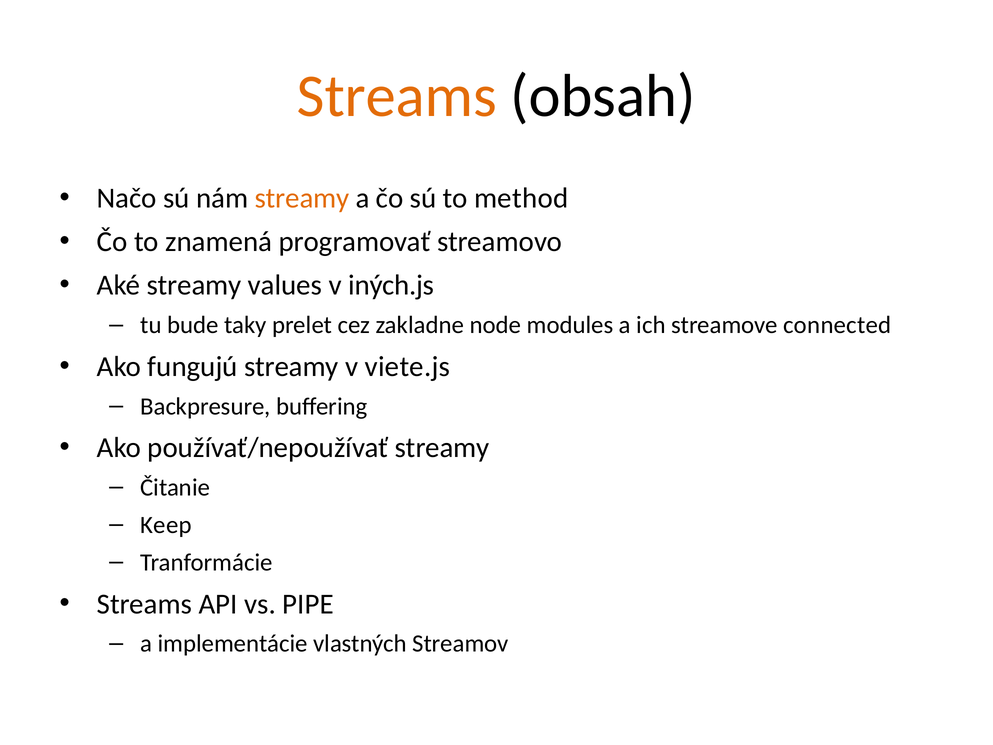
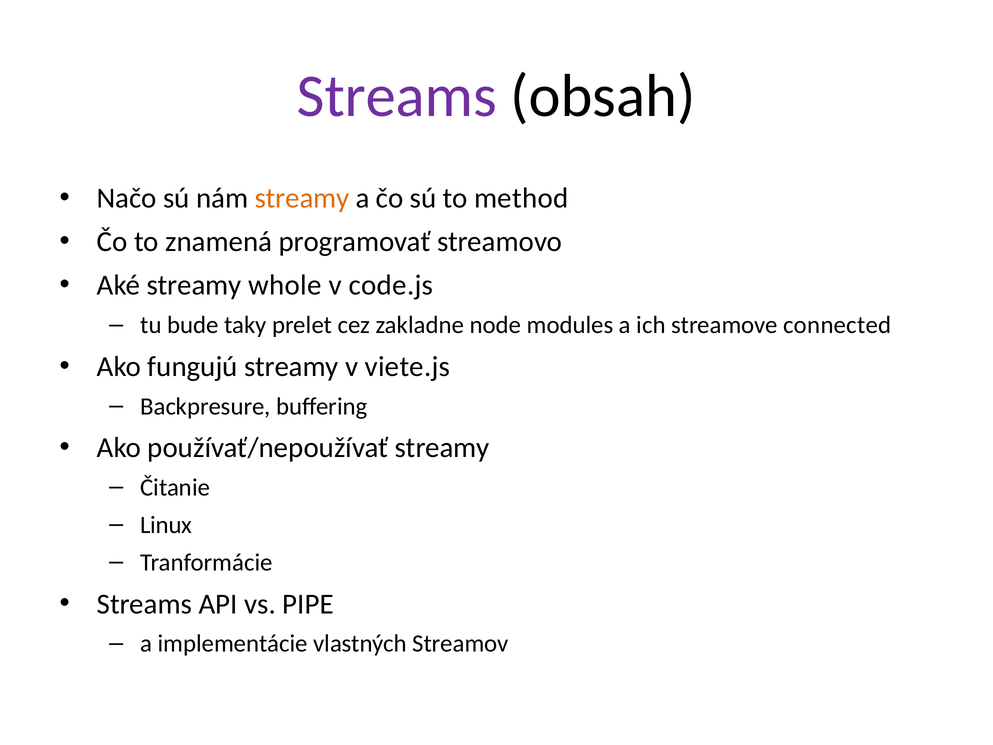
Streams at (397, 96) colour: orange -> purple
values: values -> whole
iných.js: iných.js -> code.js
Keep: Keep -> Linux
